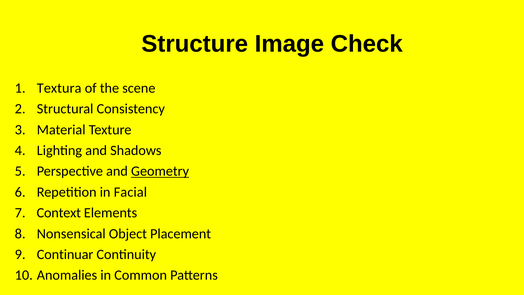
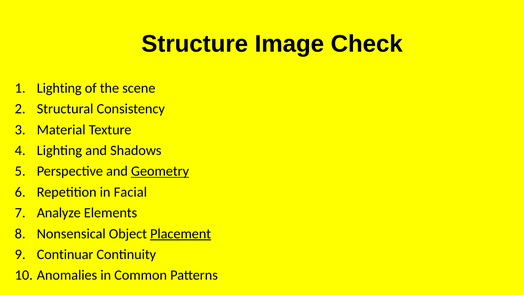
Textura at (59, 88): Textura -> Lighting
Context: Context -> Analyze
Placement underline: none -> present
